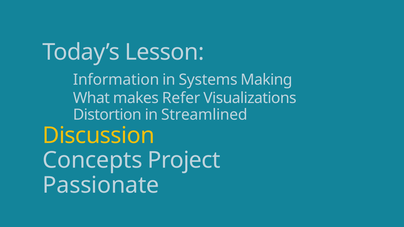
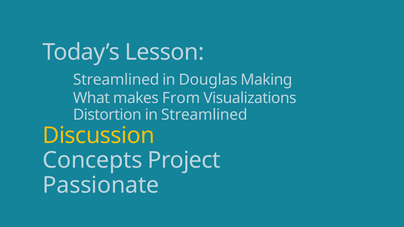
Information at (116, 80): Information -> Streamlined
Systems: Systems -> Douglas
Refer: Refer -> From
